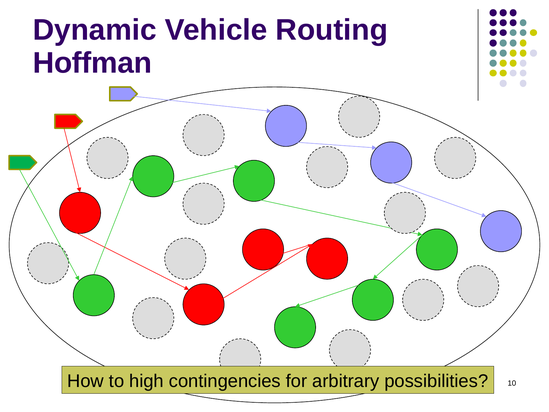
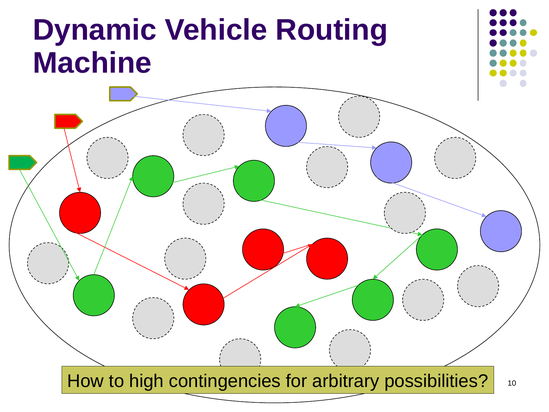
Hoffman: Hoffman -> Machine
